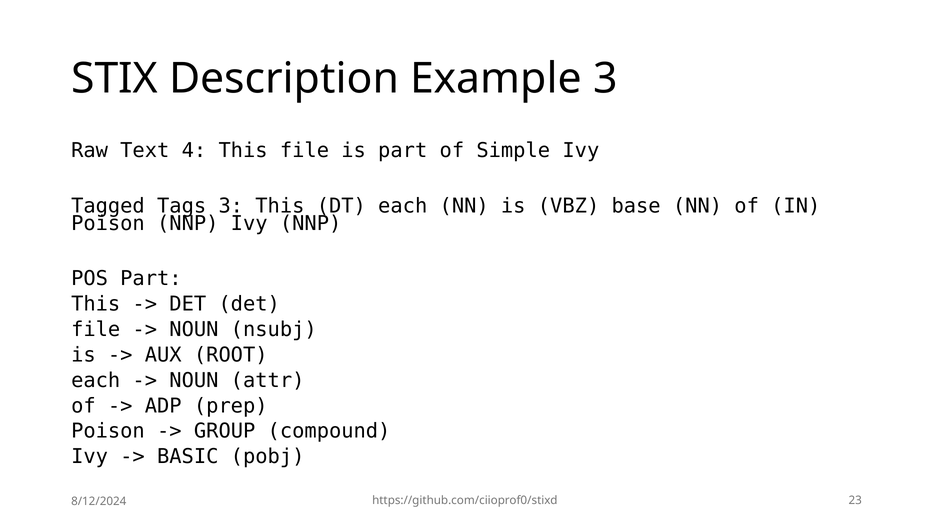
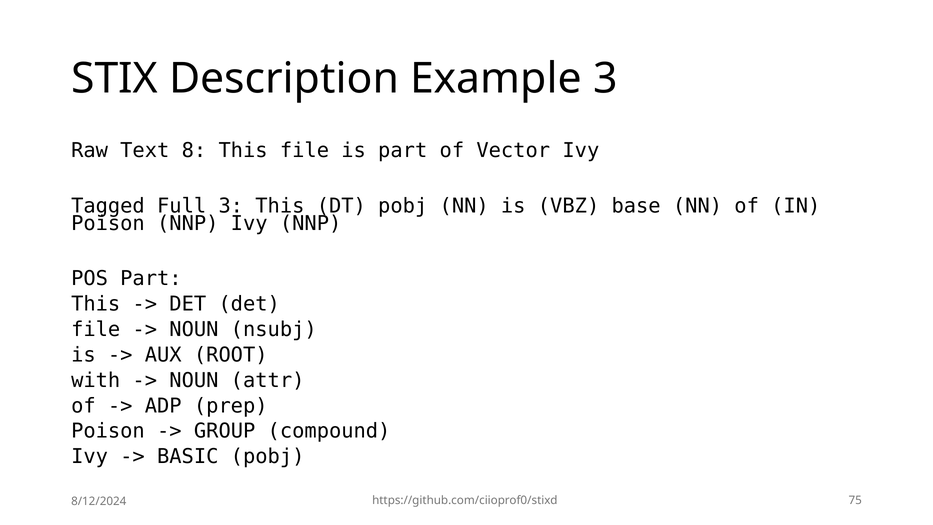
4: 4 -> 8
Simple: Simple -> Vector
Tags: Tags -> Full
DT each: each -> pobj
each at (96, 380): each -> with
23: 23 -> 75
